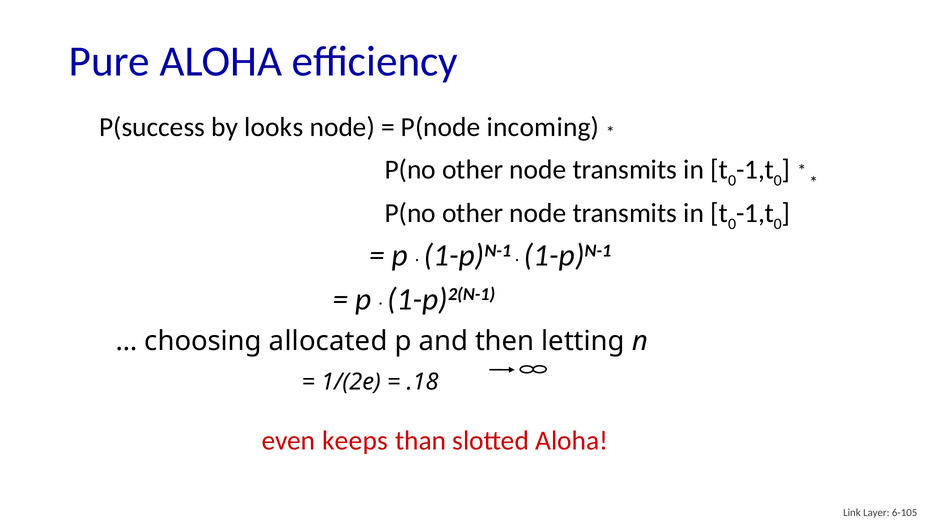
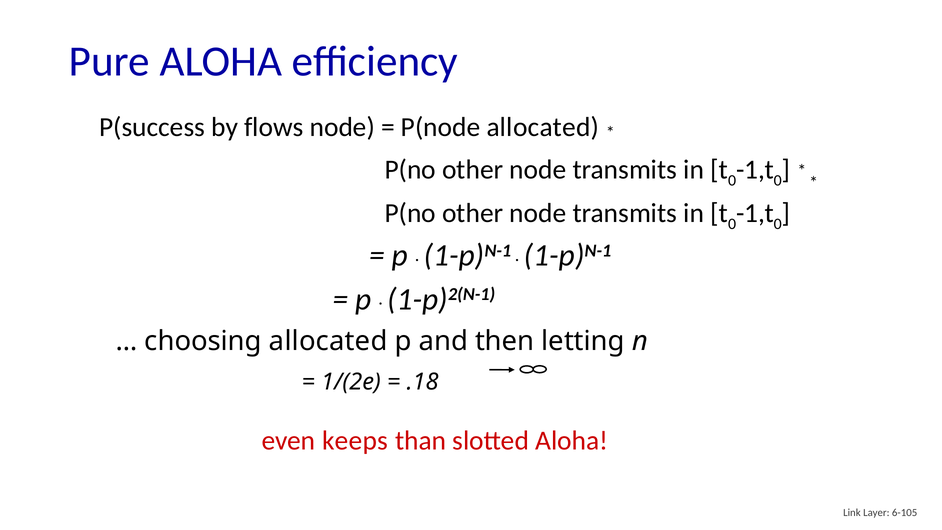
looks: looks -> flows
P(node incoming: incoming -> allocated
